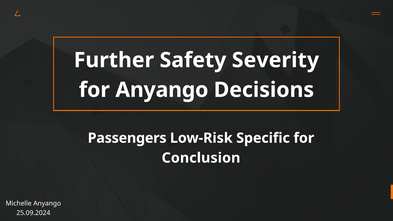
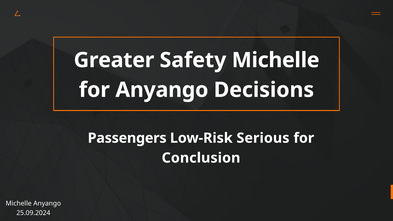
Further: Further -> Greater
Safety Severity: Severity -> Michelle
Specific: Specific -> Serious
